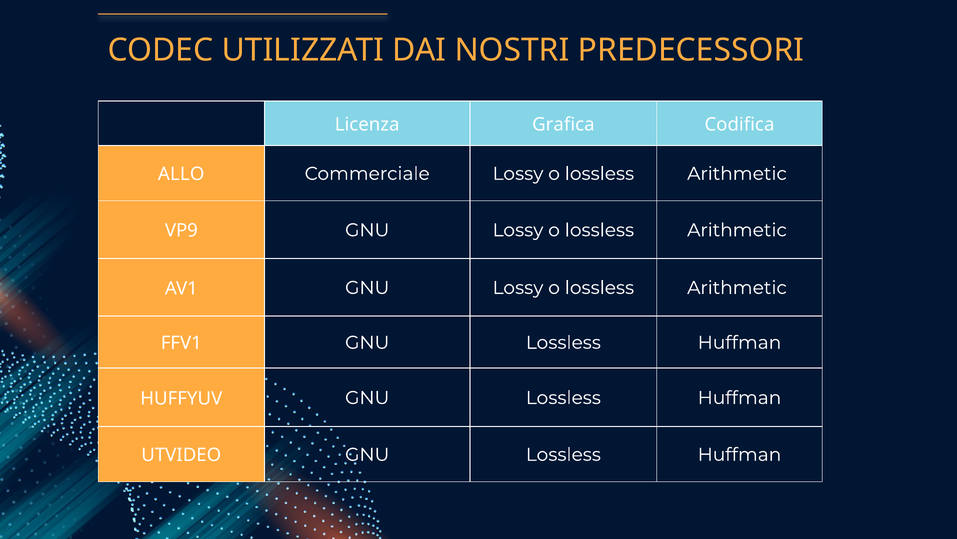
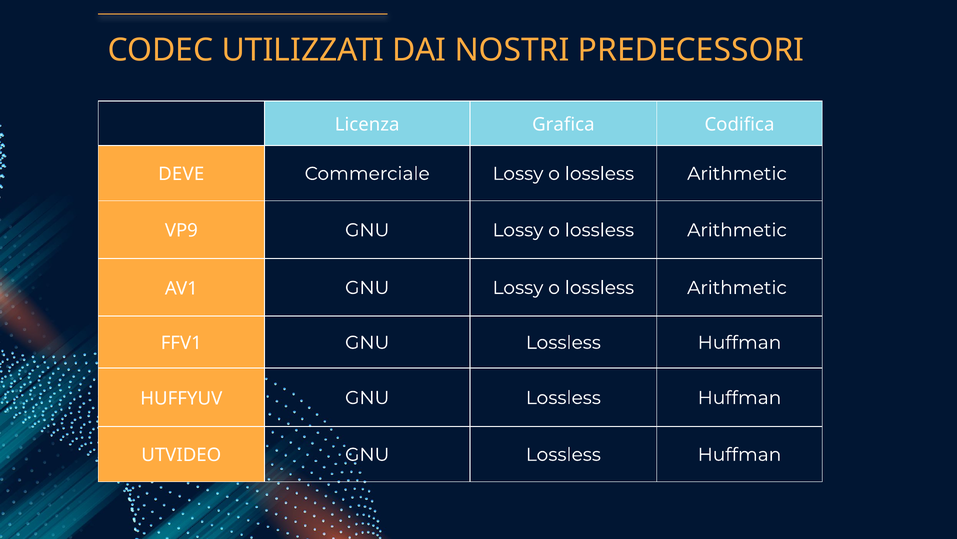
ALLO: ALLO -> DEVE
